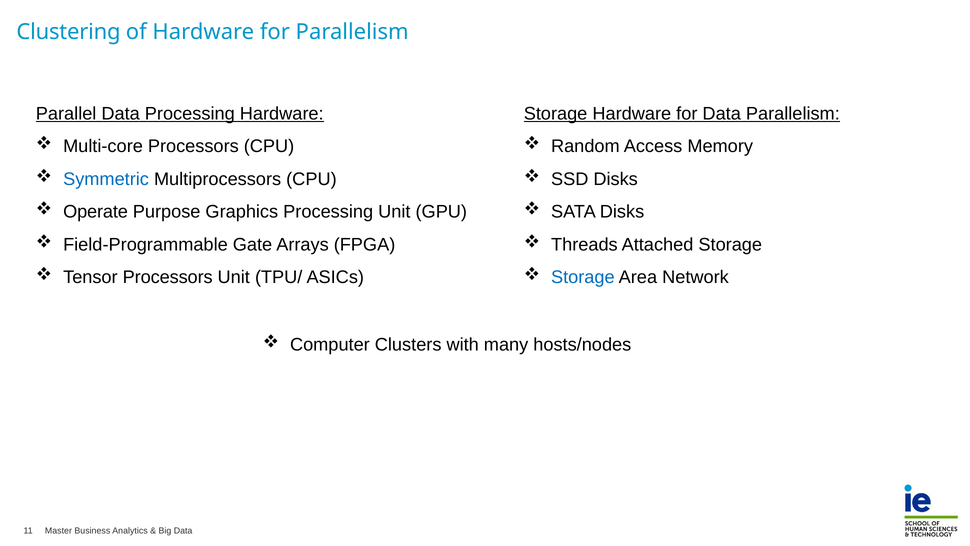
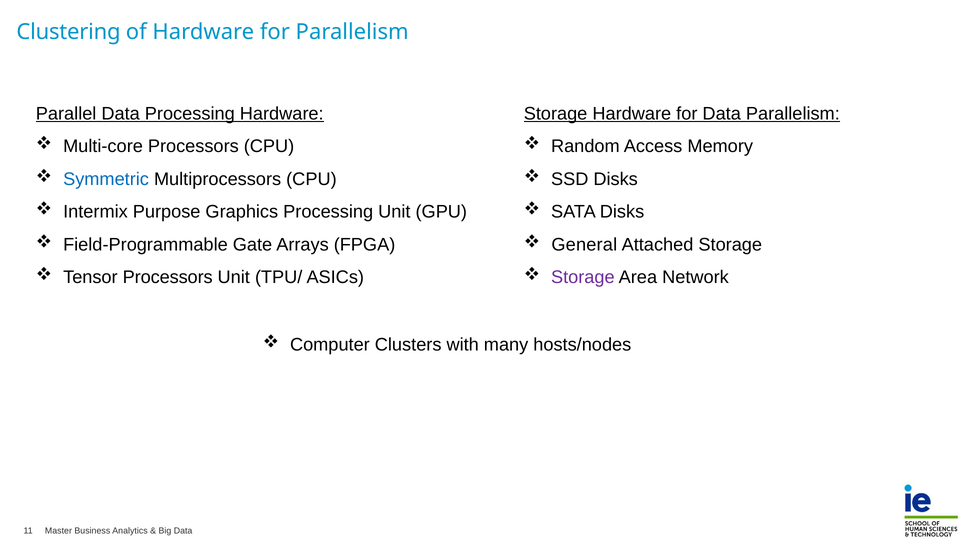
Operate: Operate -> Intermix
Threads: Threads -> General
Storage at (583, 277) colour: blue -> purple
